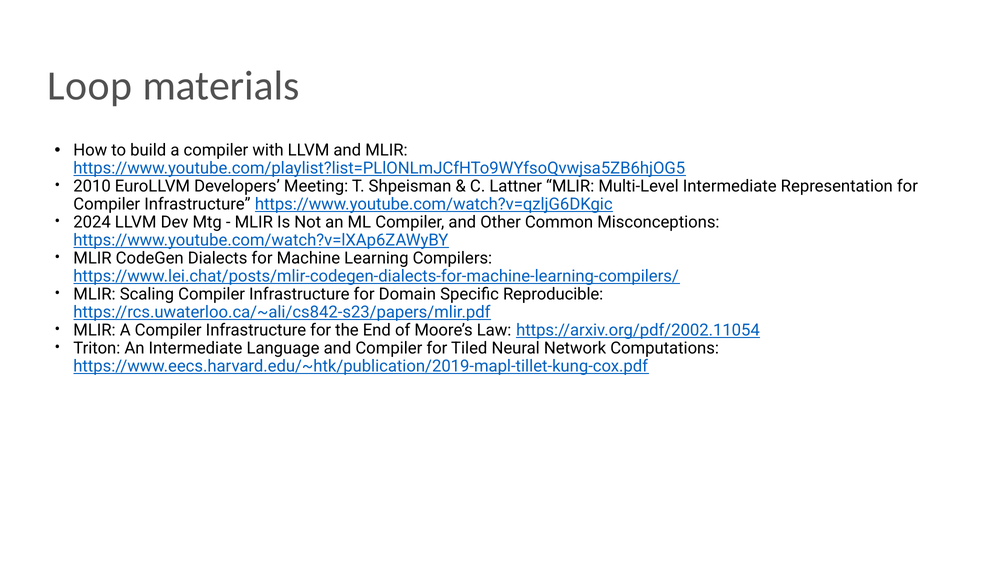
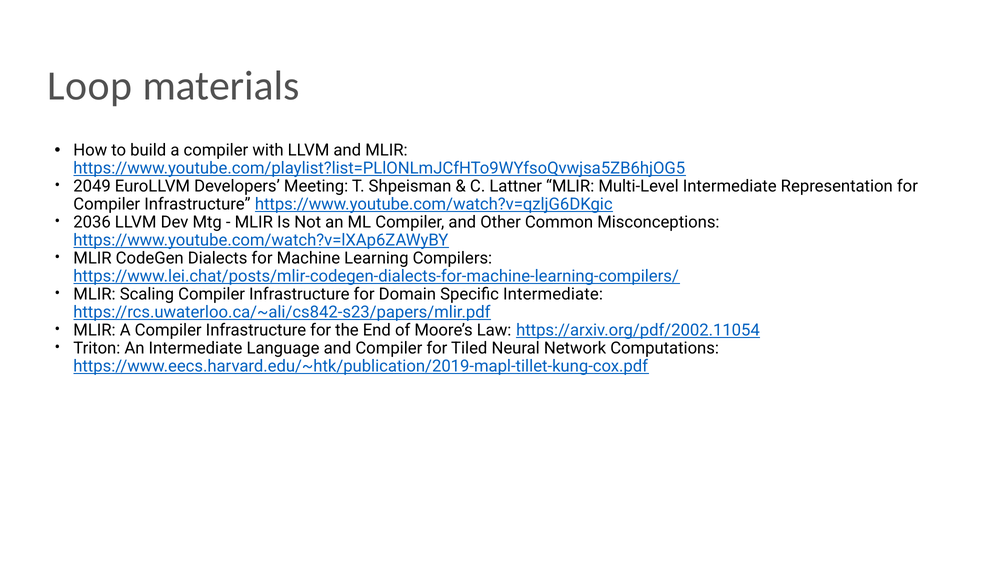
2010: 2010 -> 2049
2024: 2024 -> 2036
Specific Reproducible: Reproducible -> Intermediate
